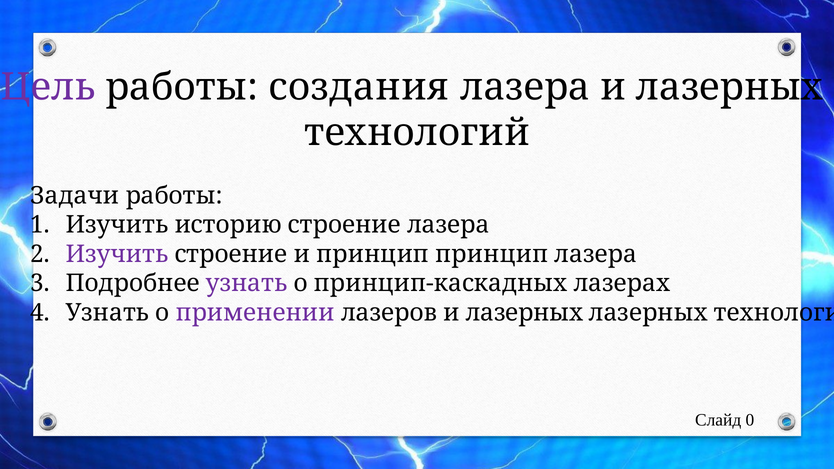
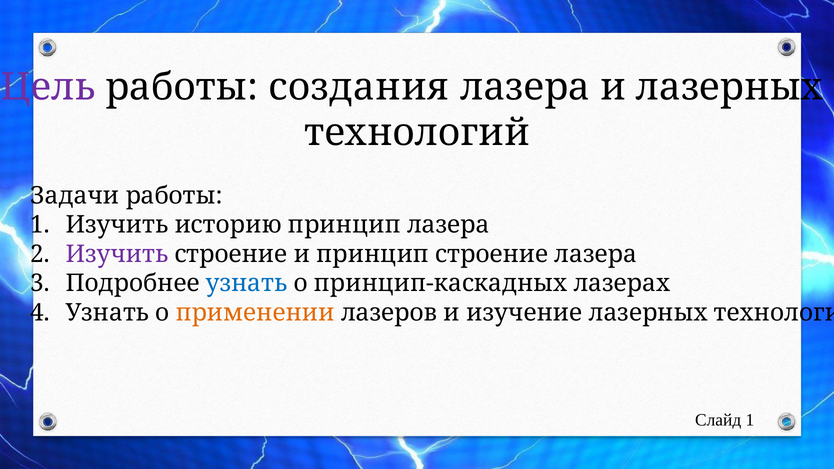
историю строение: строение -> принцип
принцип принцип: принцип -> строение
узнать at (247, 283) colour: purple -> blue
применении colour: purple -> orange
лазеров и лазерных: лазерных -> изучение
Слайд 0: 0 -> 1
